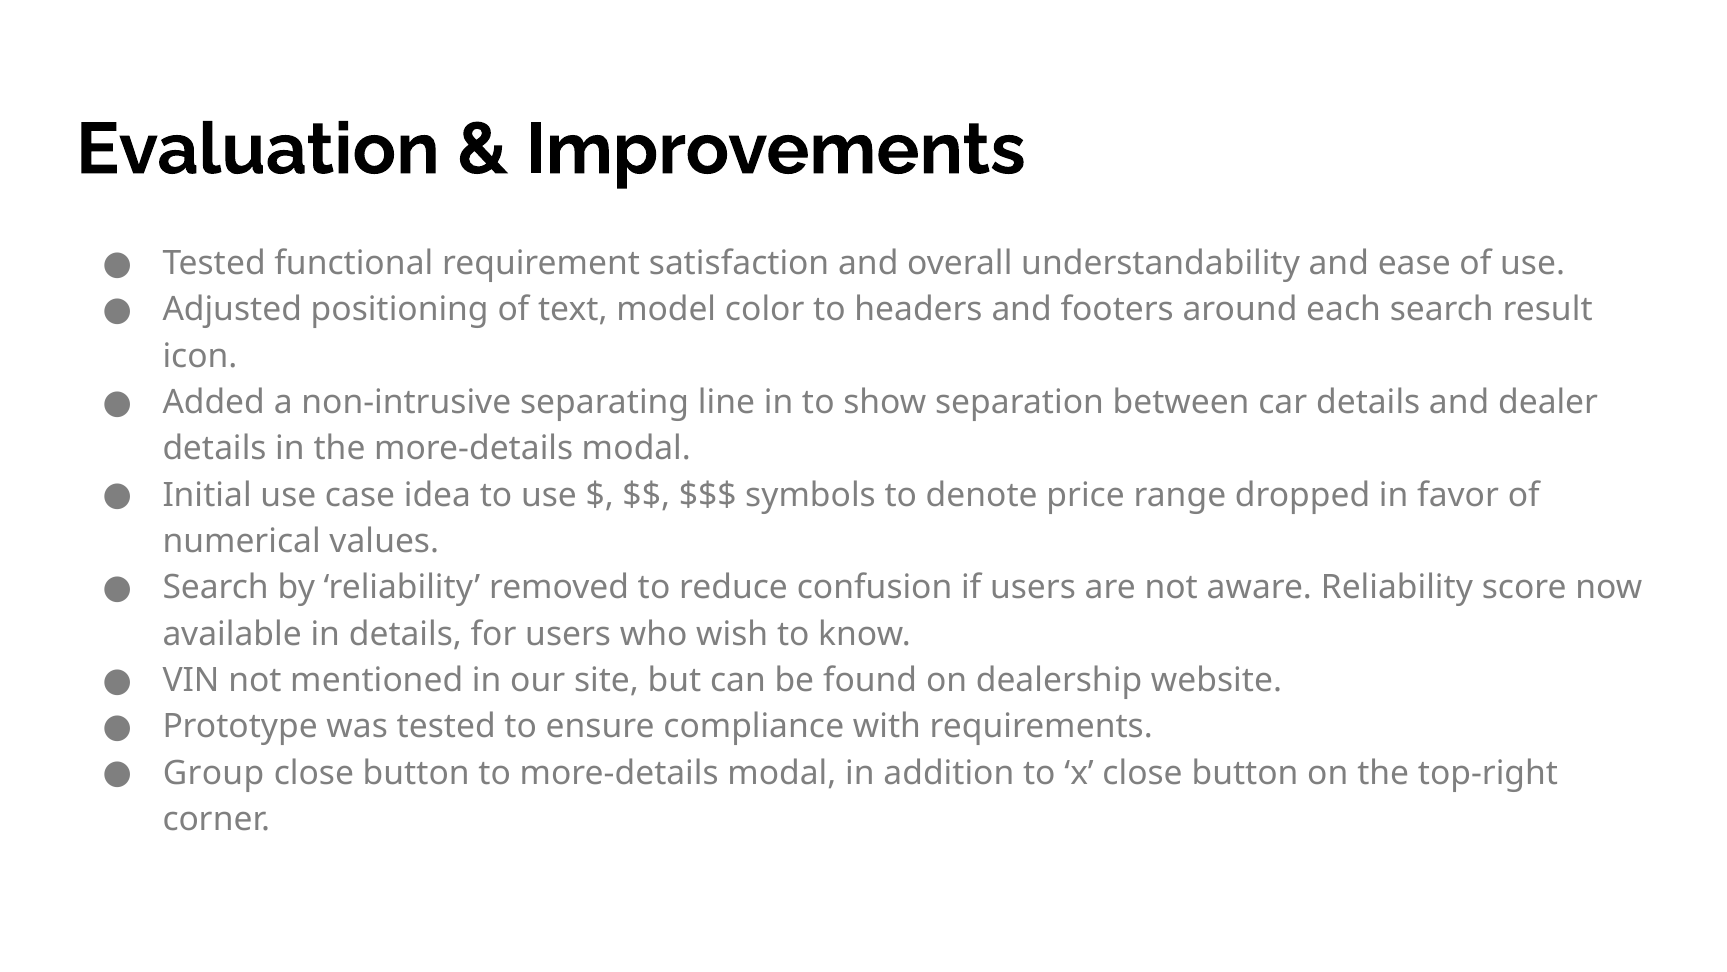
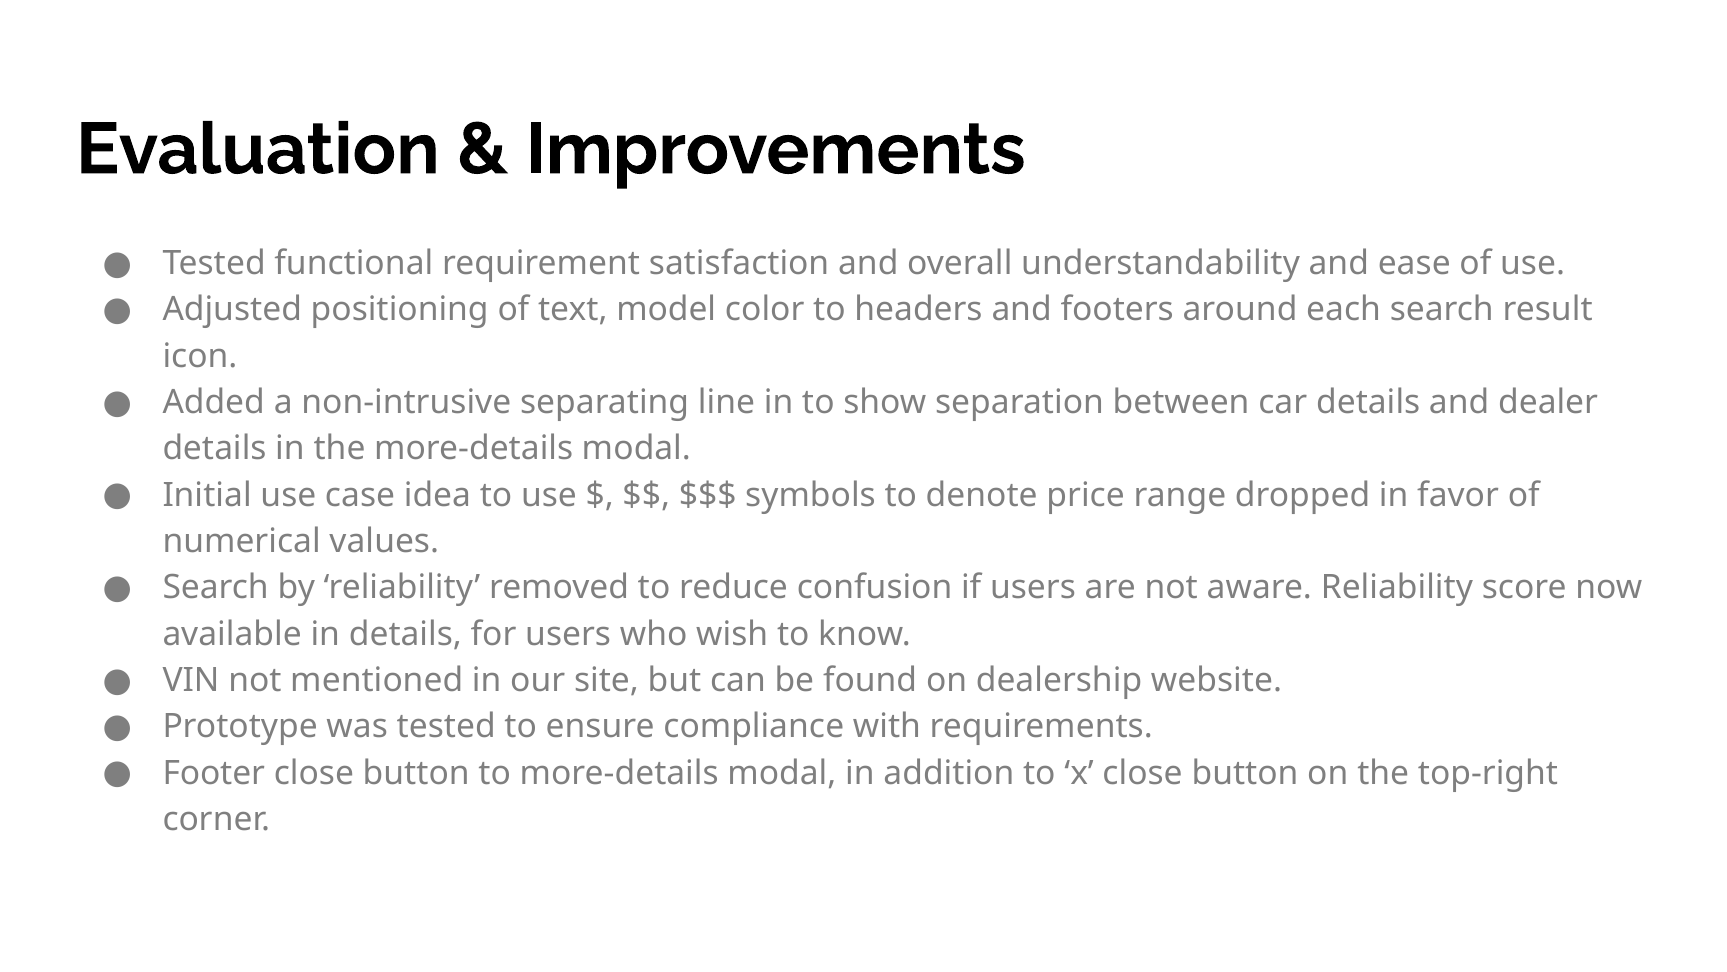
Group: Group -> Footer
